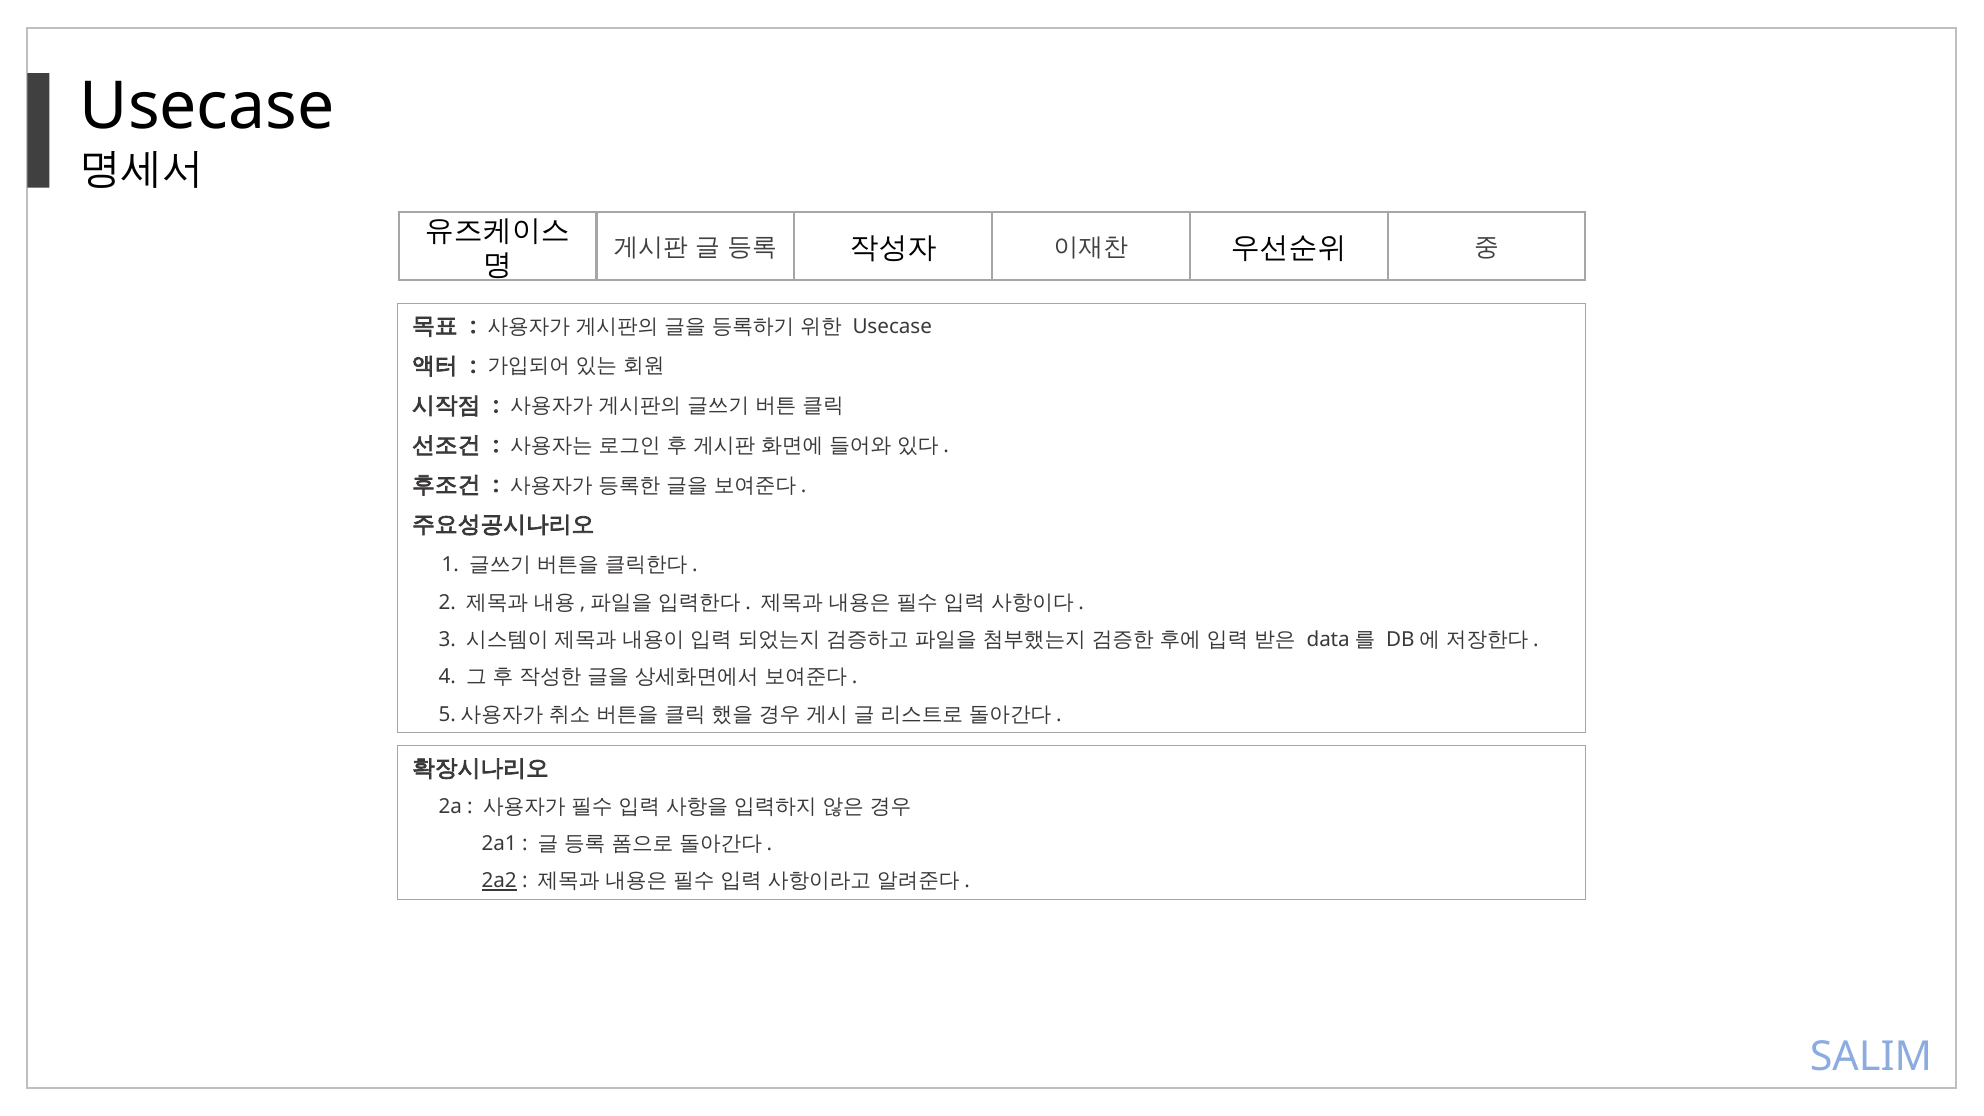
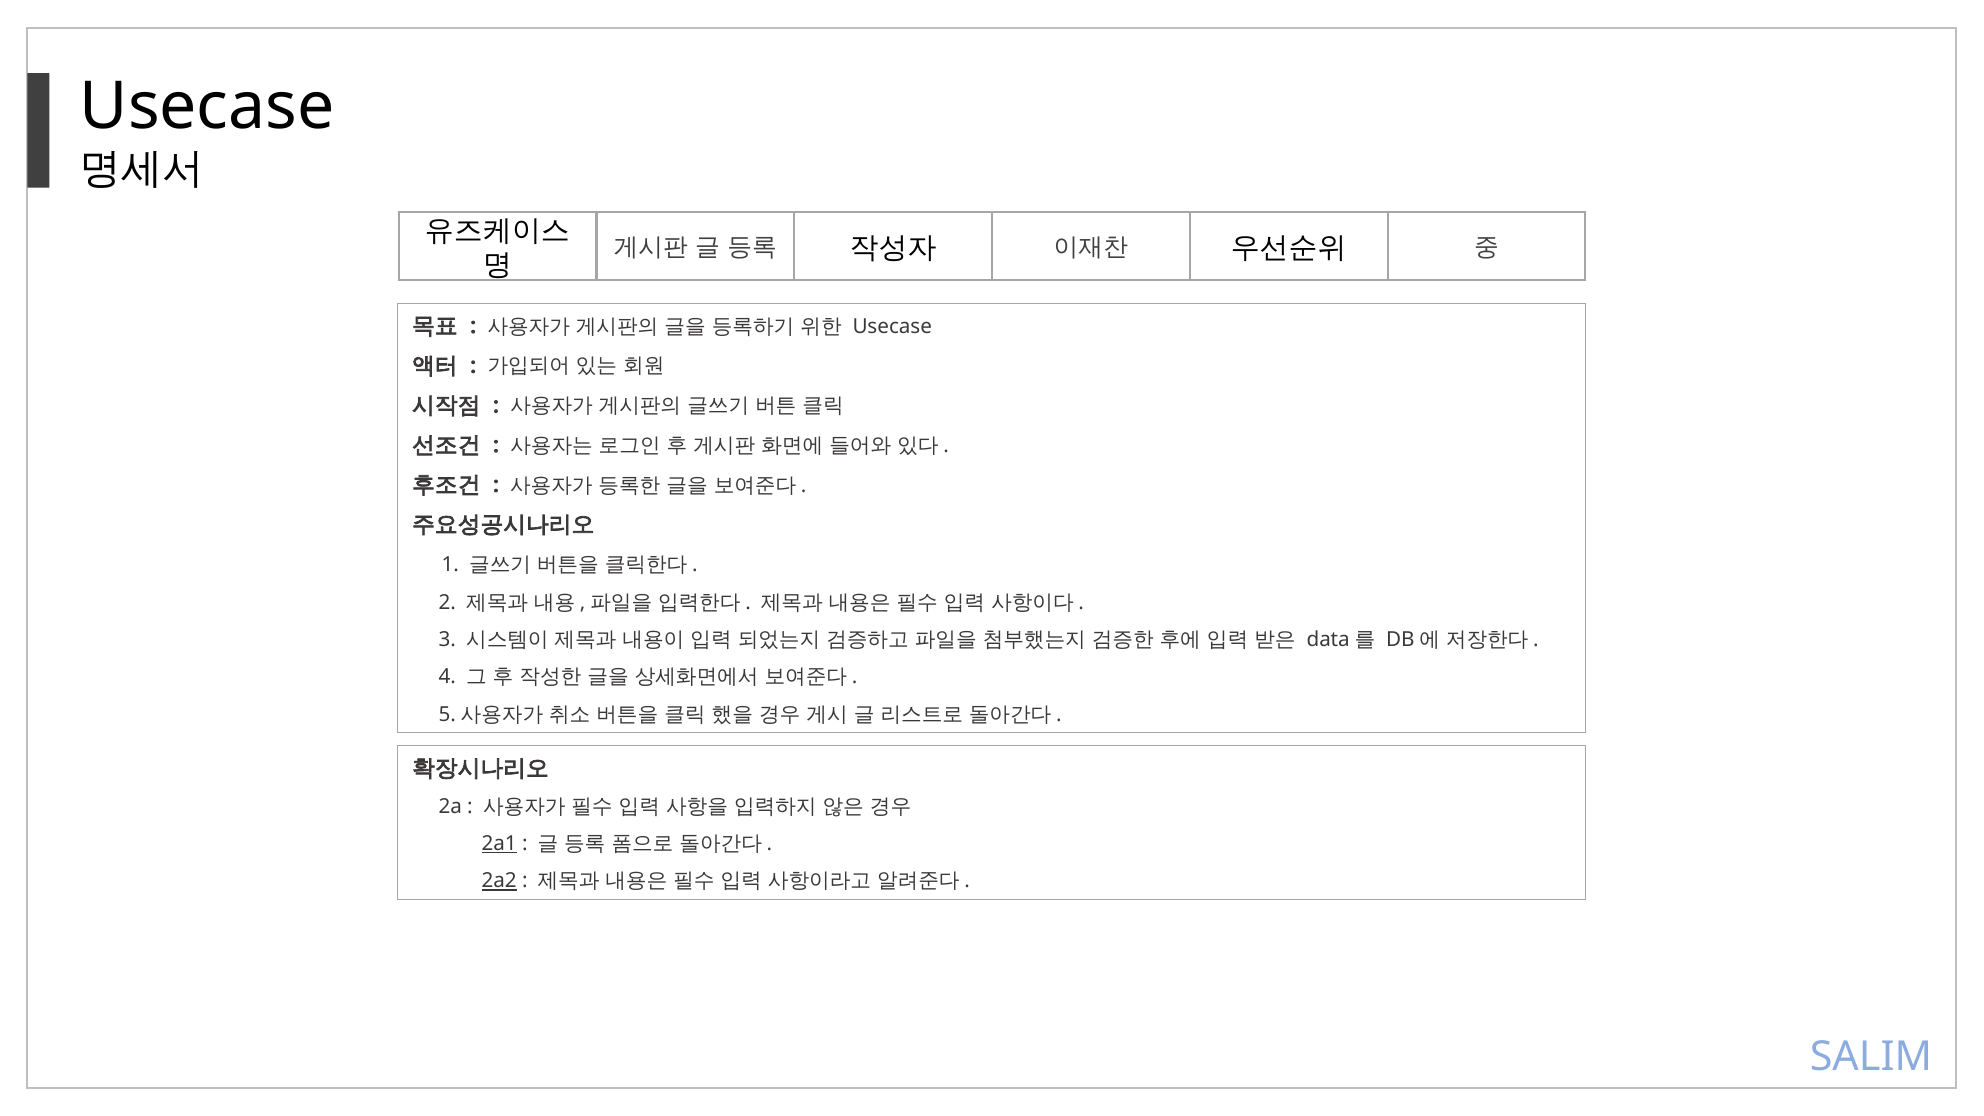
2a1 underline: none -> present
